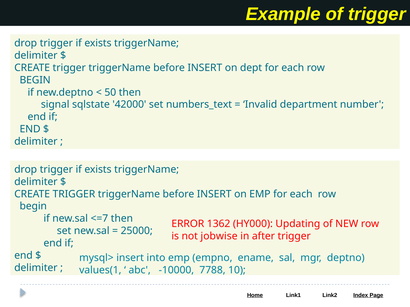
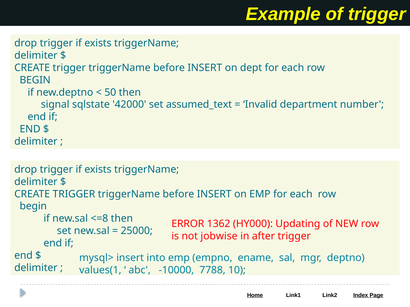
numbers_text: numbers_text -> assumed_text
<=7: <=7 -> <=8
